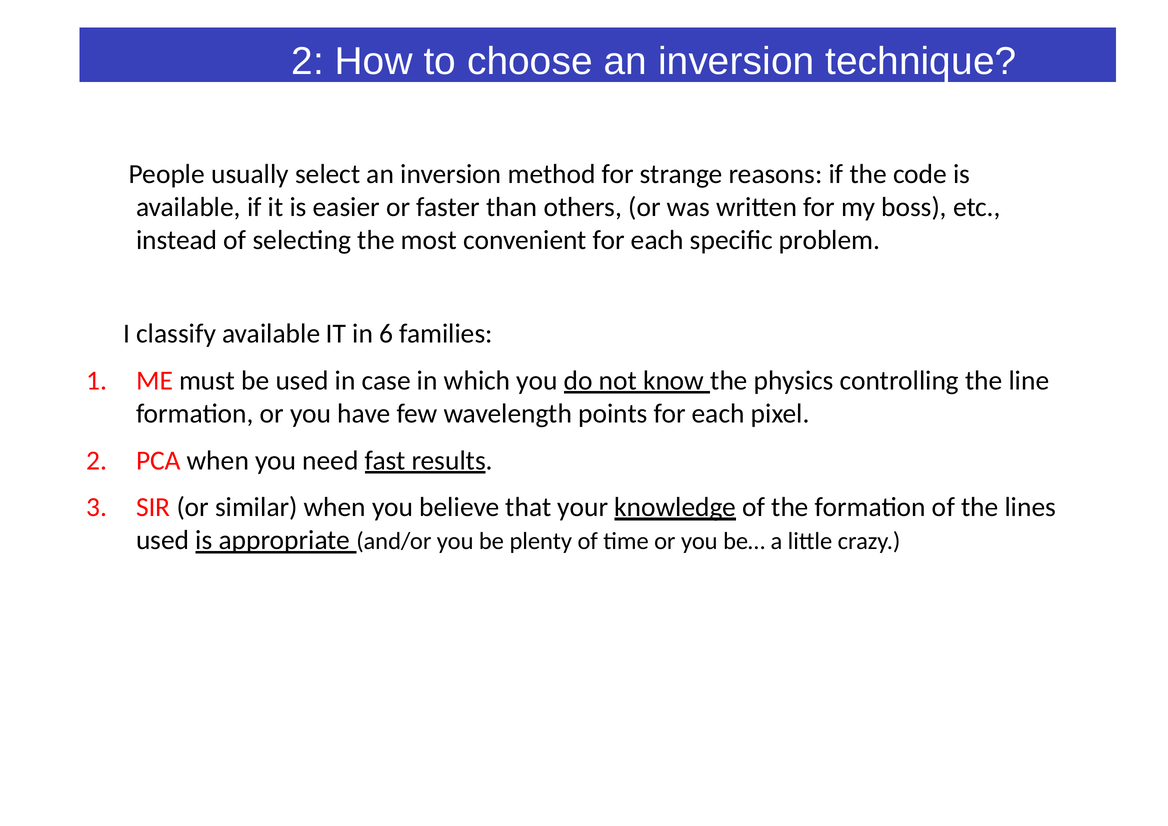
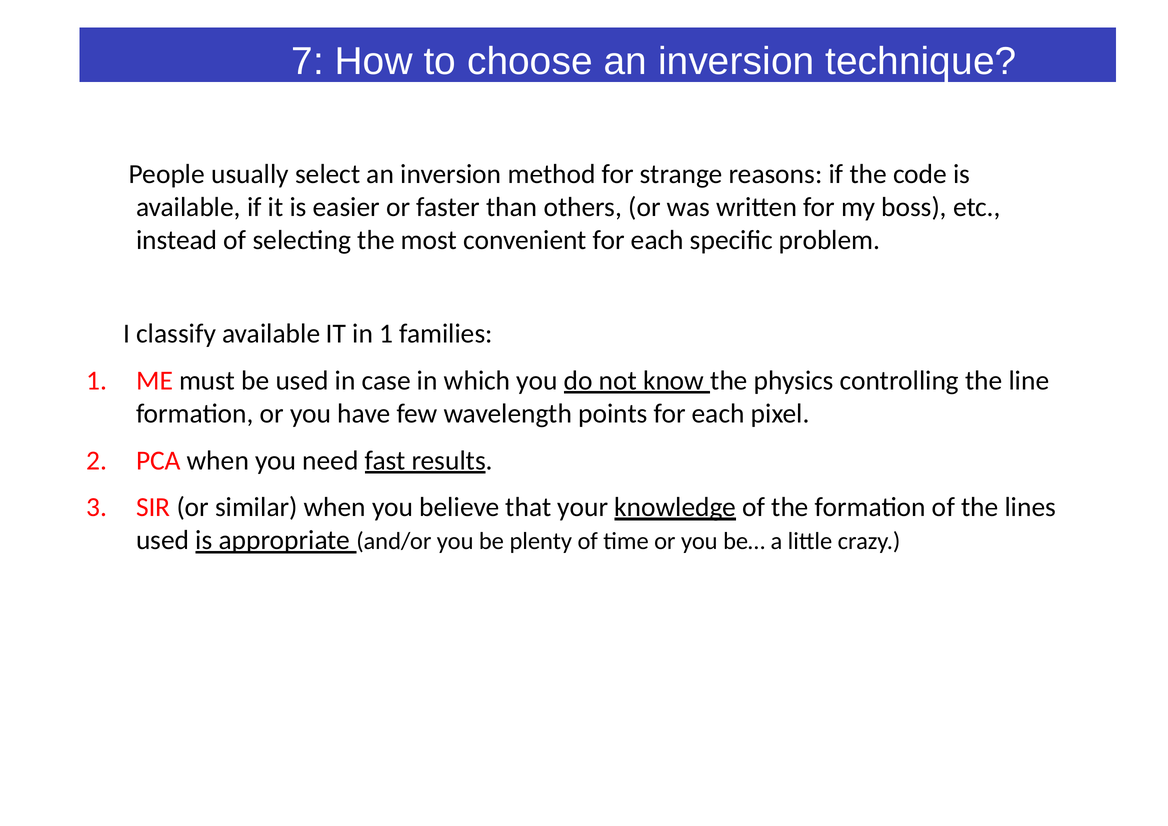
2 at (308, 61): 2 -> 7
in 6: 6 -> 1
